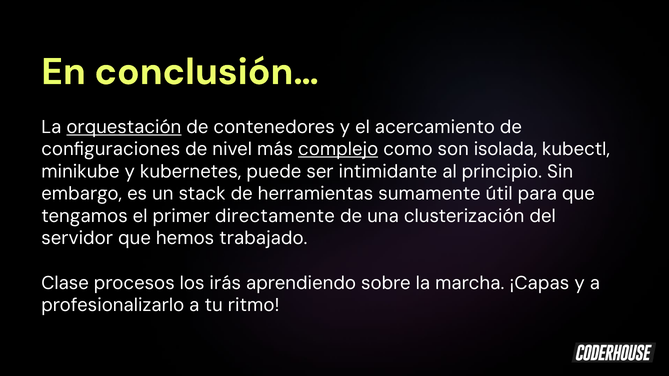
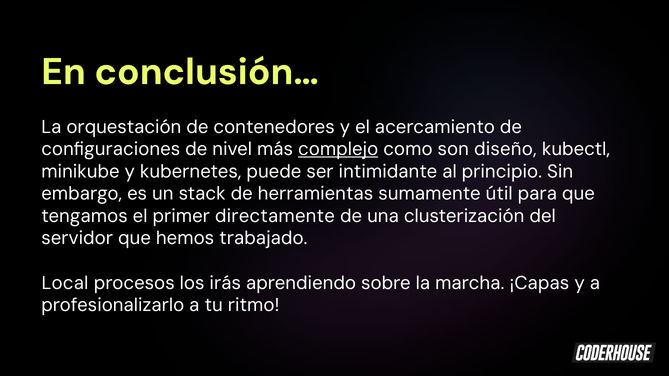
orquestación underline: present -> none
isolada: isolada -> diseño
Clase: Clase -> Local
